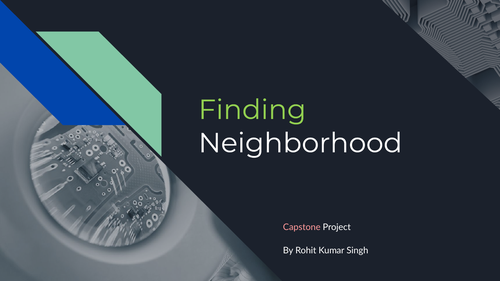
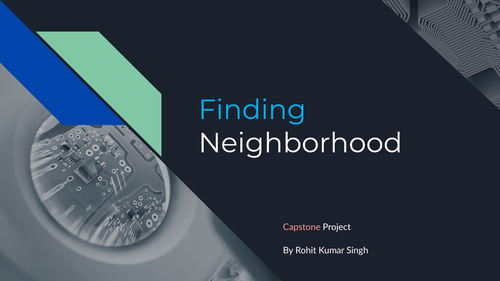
Finding colour: light green -> light blue
